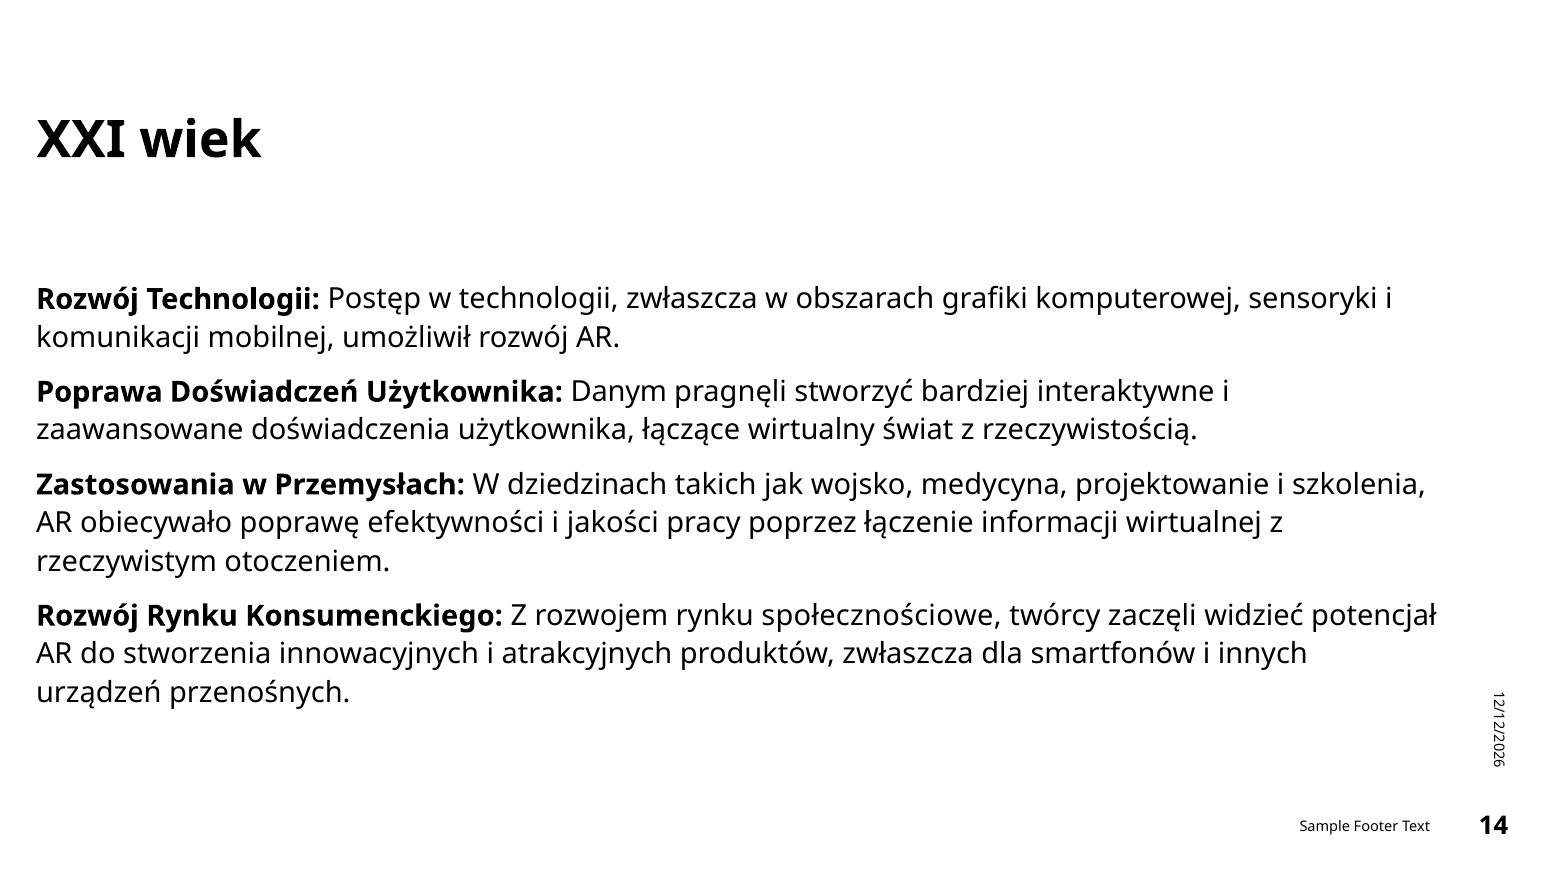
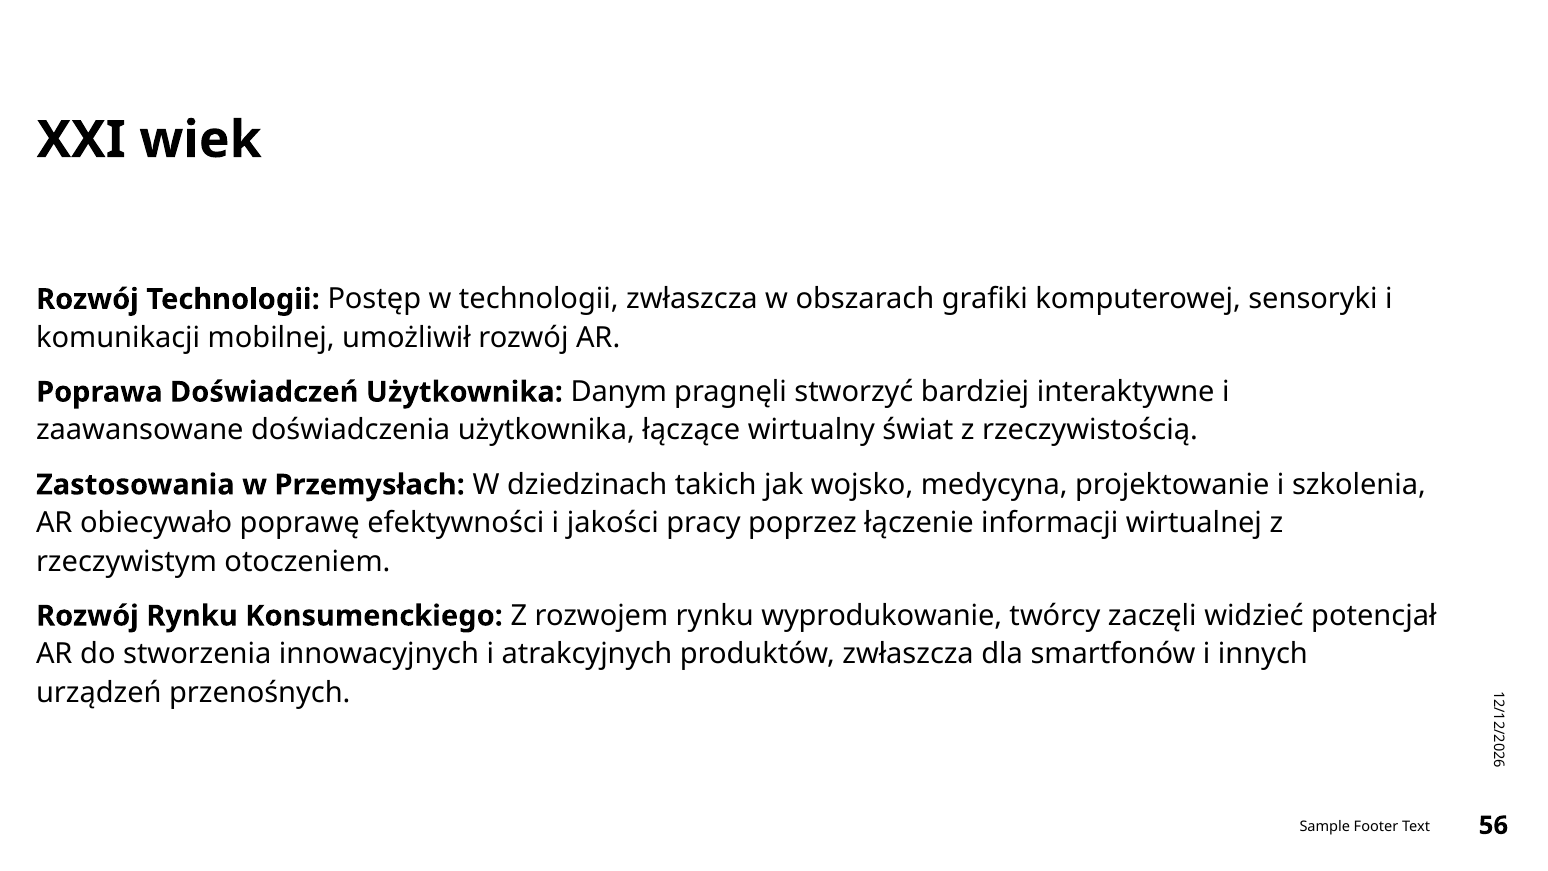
społecznościowe: społecznościowe -> wyprodukowanie
14: 14 -> 56
